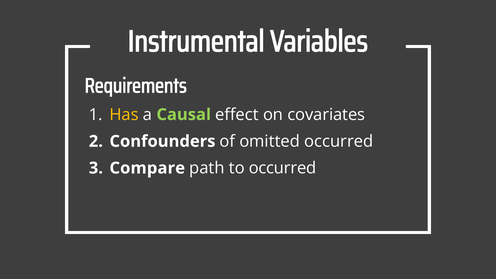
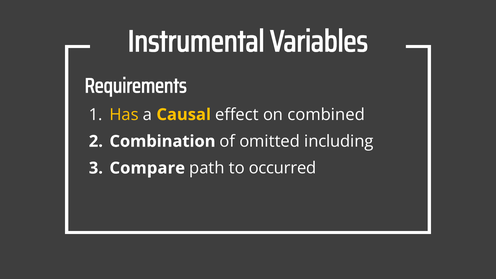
Causal colour: light green -> yellow
covariates: covariates -> combined
Confounders: Confounders -> Combination
omitted occurred: occurred -> including
